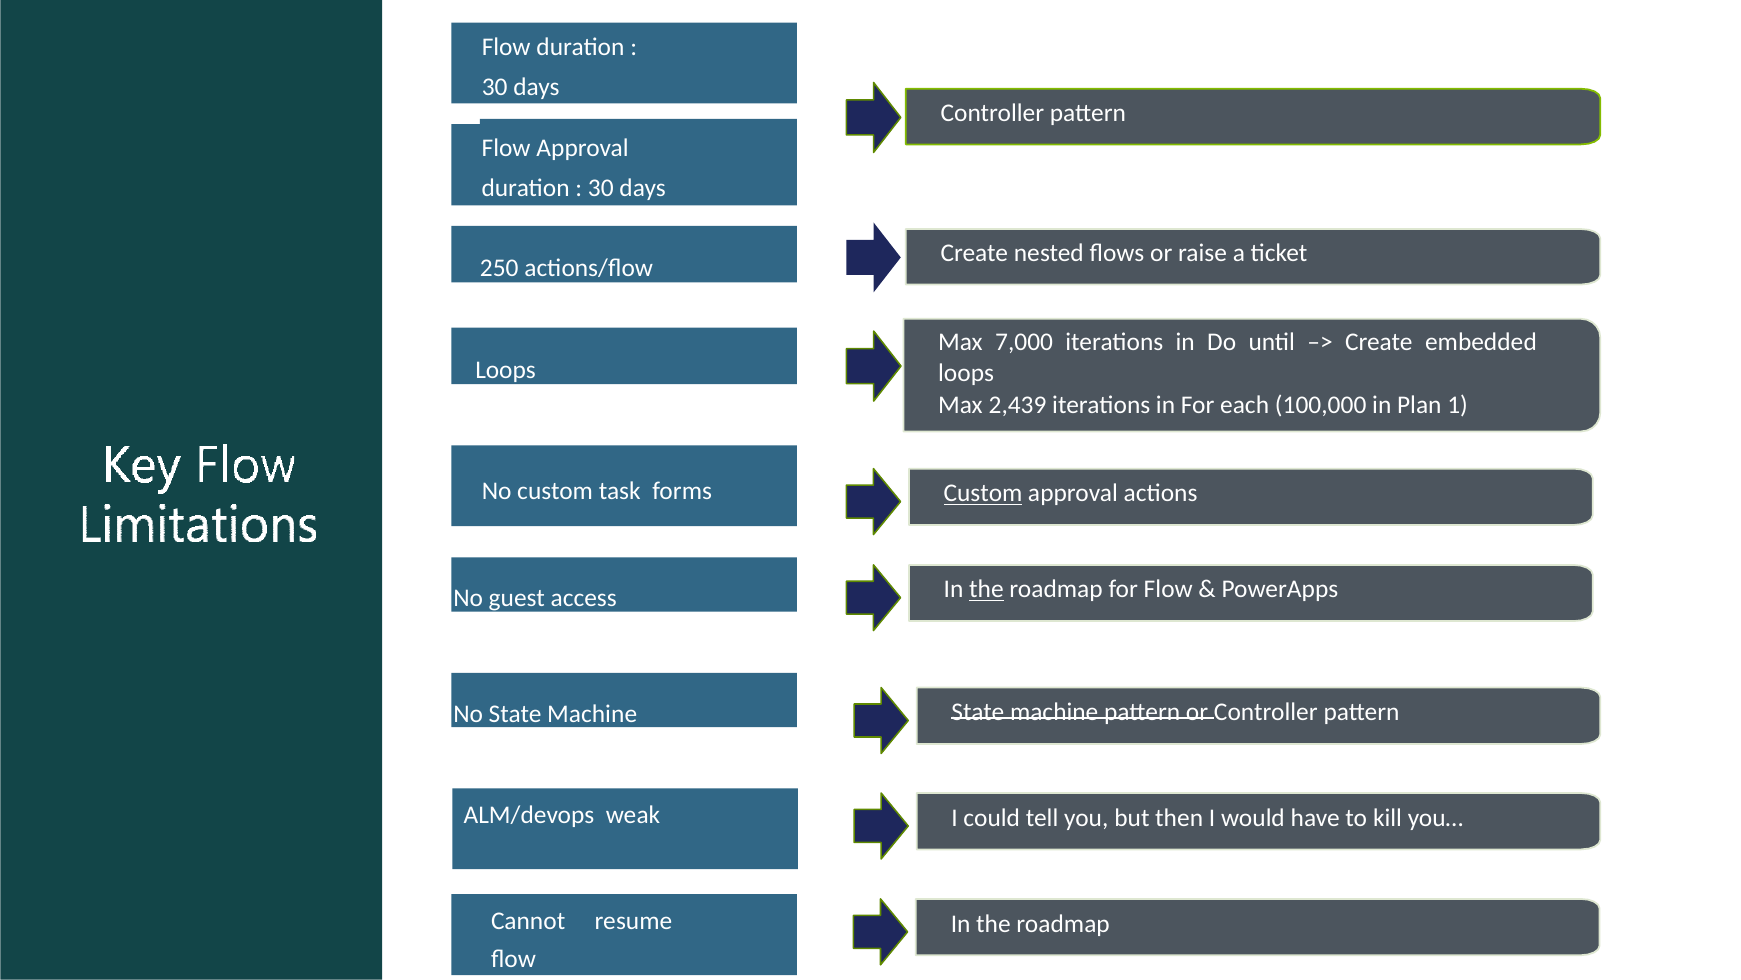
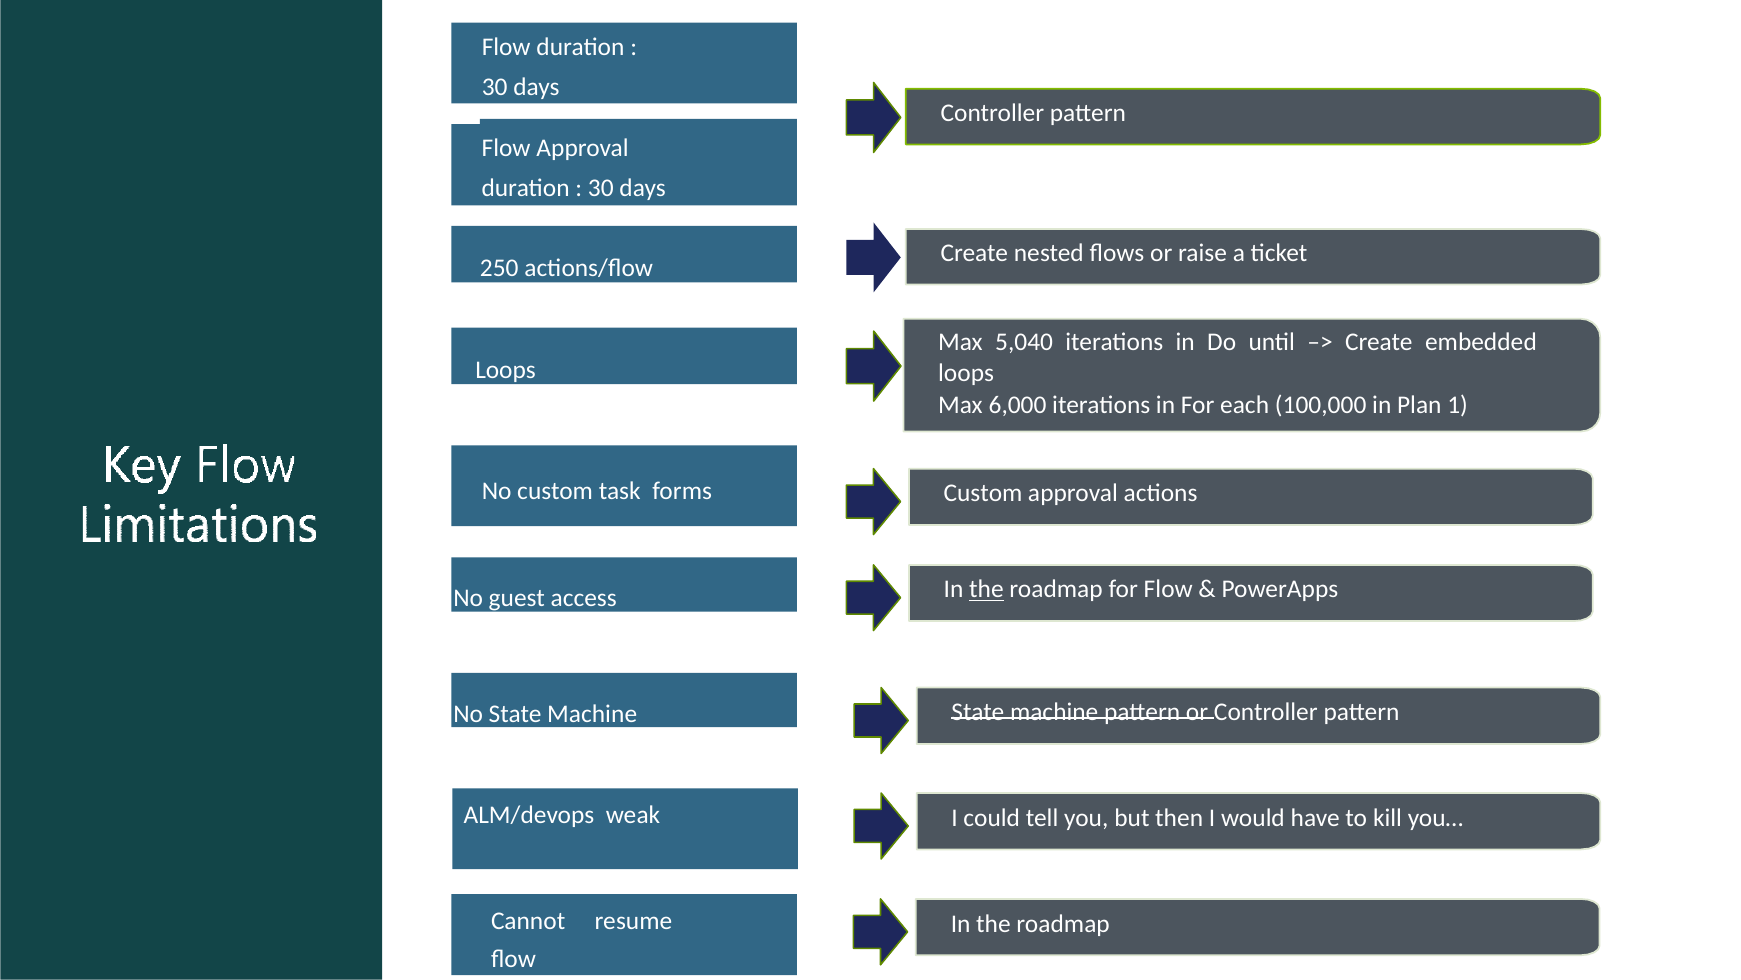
7,000: 7,000 -> 5,040
2,439: 2,439 -> 6,000
Custom at (983, 493) underline: present -> none
